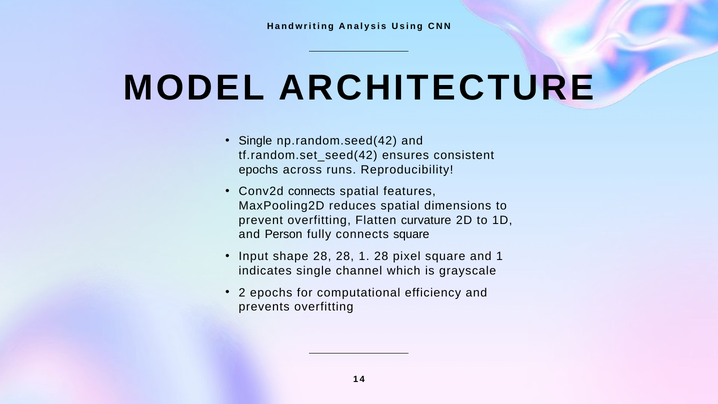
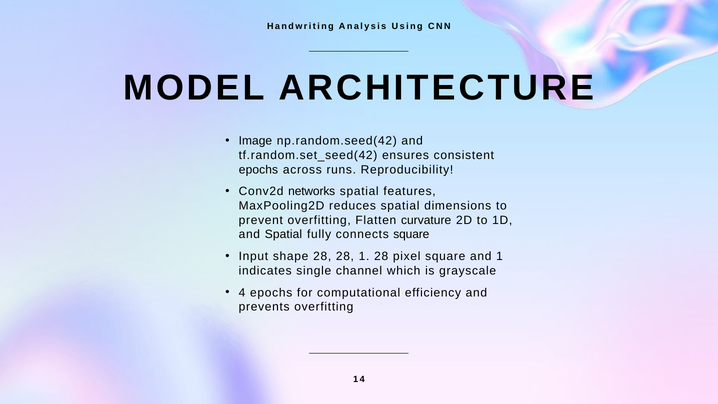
Single at (255, 141): Single -> Image
Conv2d connects: connects -> networks
and Person: Person -> Spatial
2: 2 -> 4
